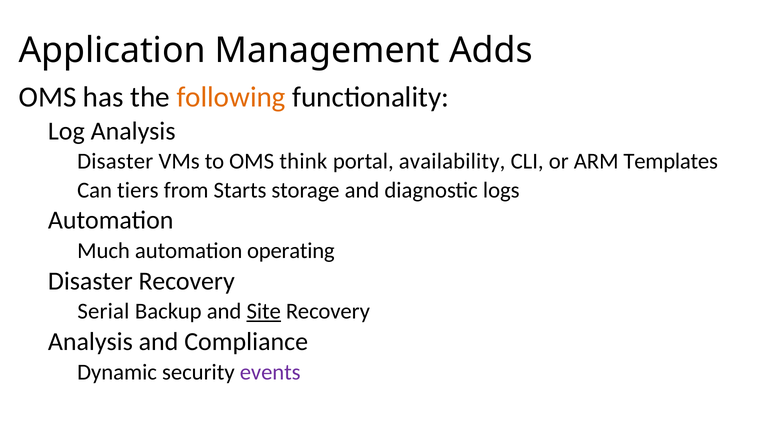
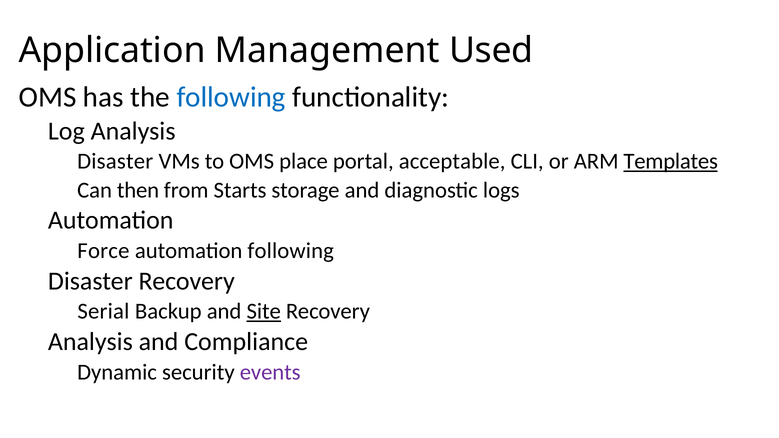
Adds: Adds -> Used
following at (231, 97) colour: orange -> blue
think: think -> place
availability: availability -> acceptable
Templates underline: none -> present
tiers: tiers -> then
Much: Much -> Force
automation operating: operating -> following
